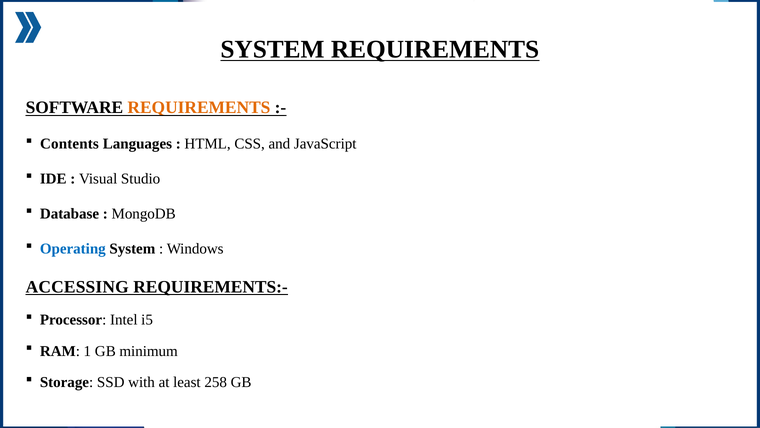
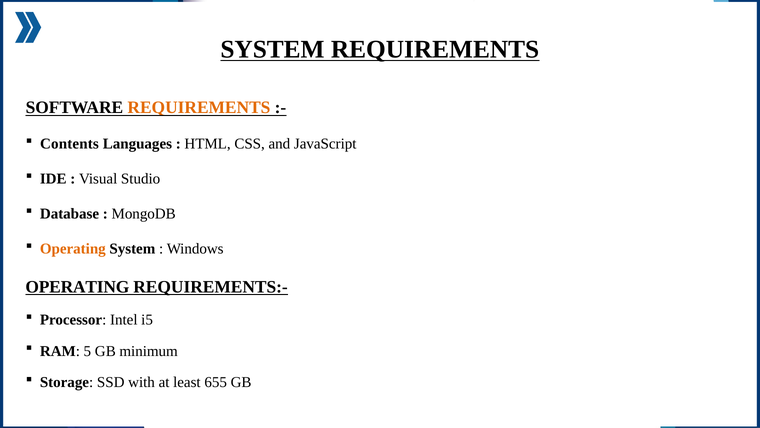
Operating at (73, 249) colour: blue -> orange
ACCESSING at (77, 287): ACCESSING -> OPERATING
1: 1 -> 5
258: 258 -> 655
